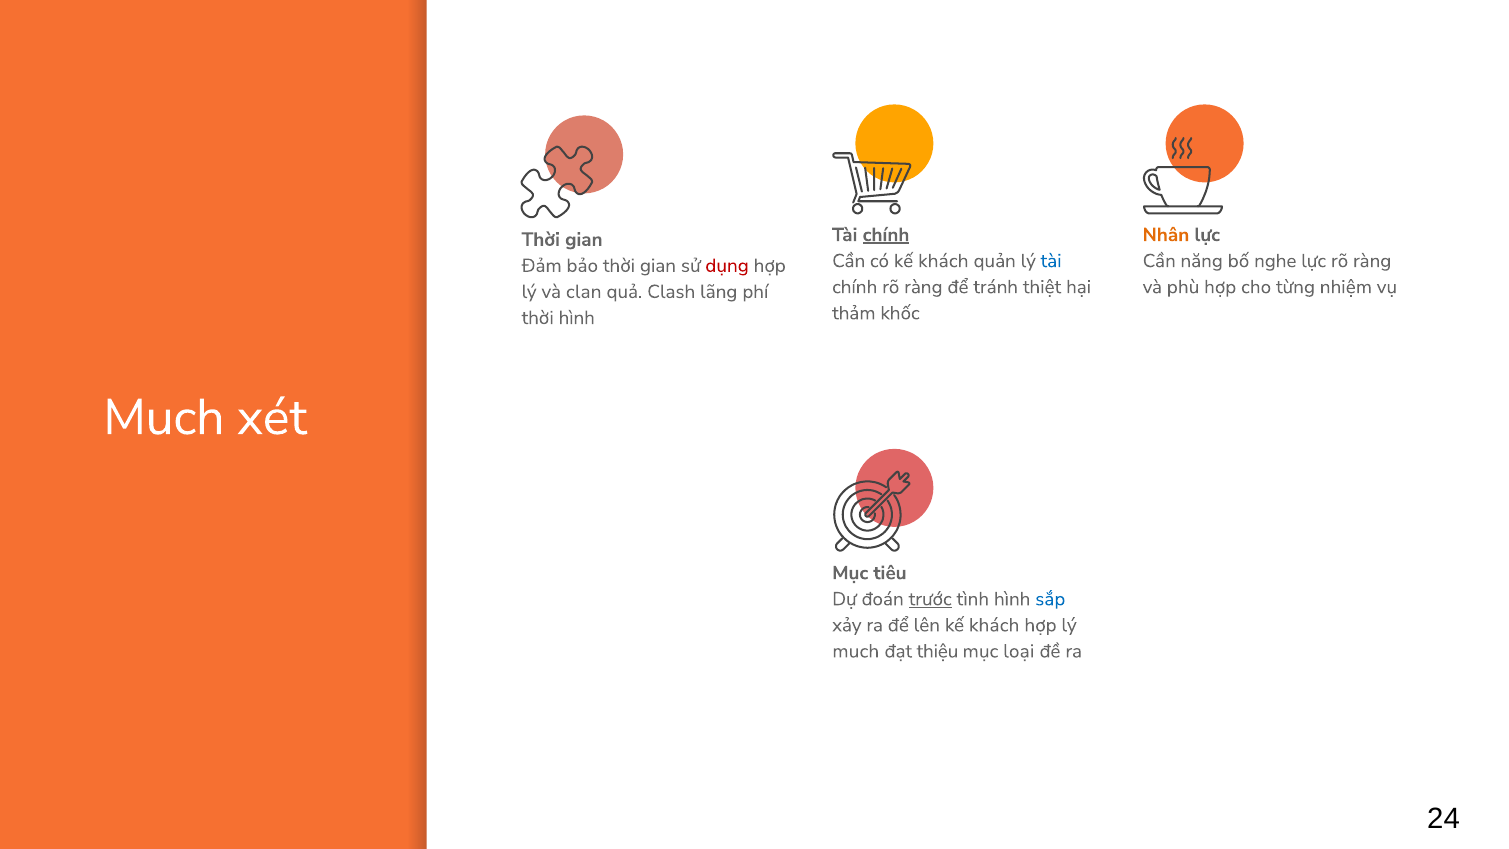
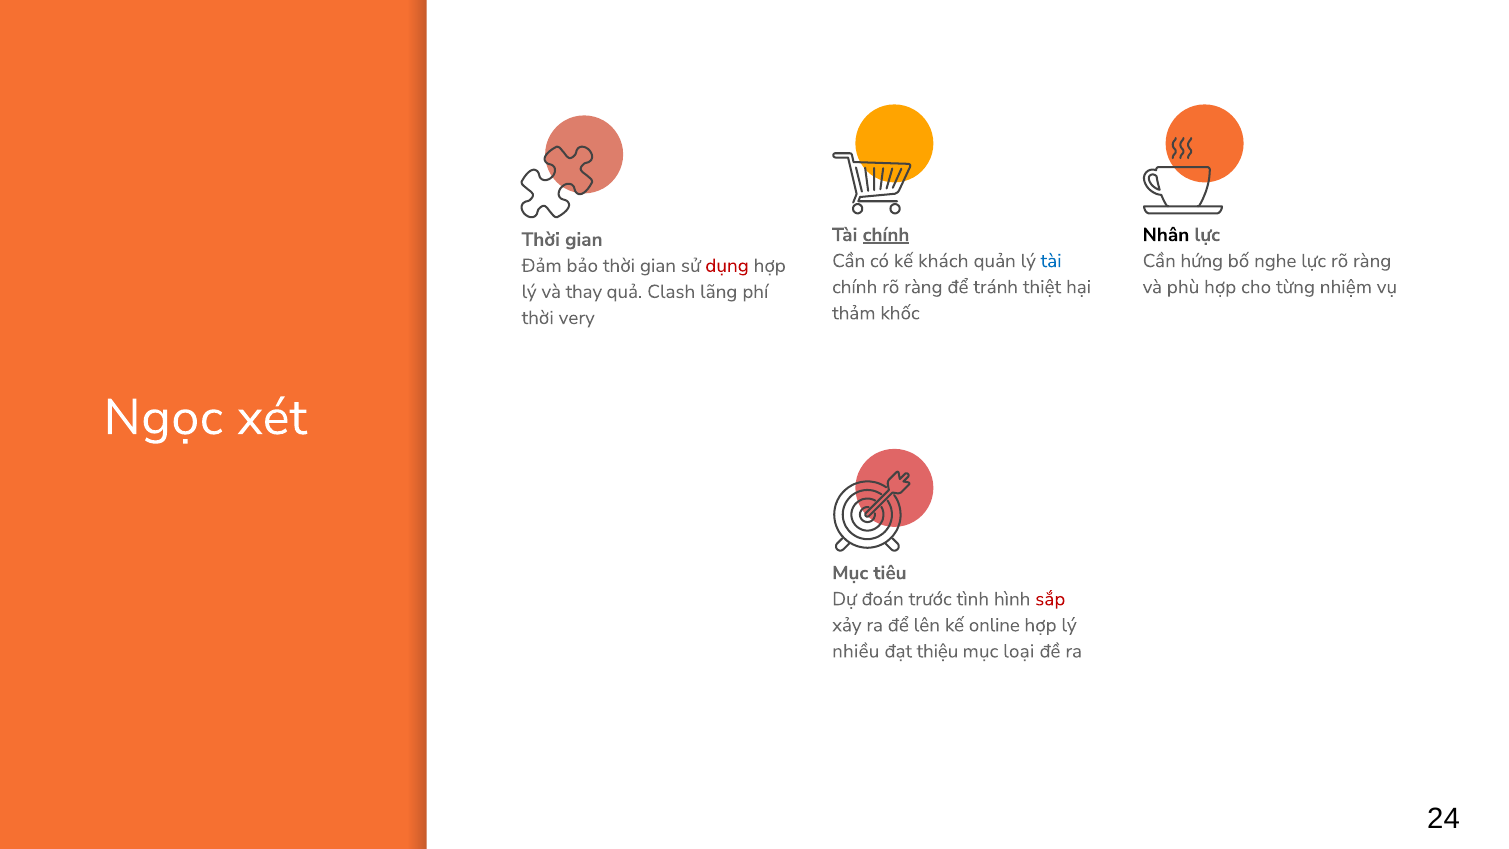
Nhân colour: orange -> black
năng: năng -> hứng
clan: clan -> thay
thời hình: hình -> very
Much at (164, 418): Much -> Ngọc
trước underline: present -> none
sắp colour: blue -> red
lên kế khách: khách -> online
much at (856, 651): much -> nhiều
